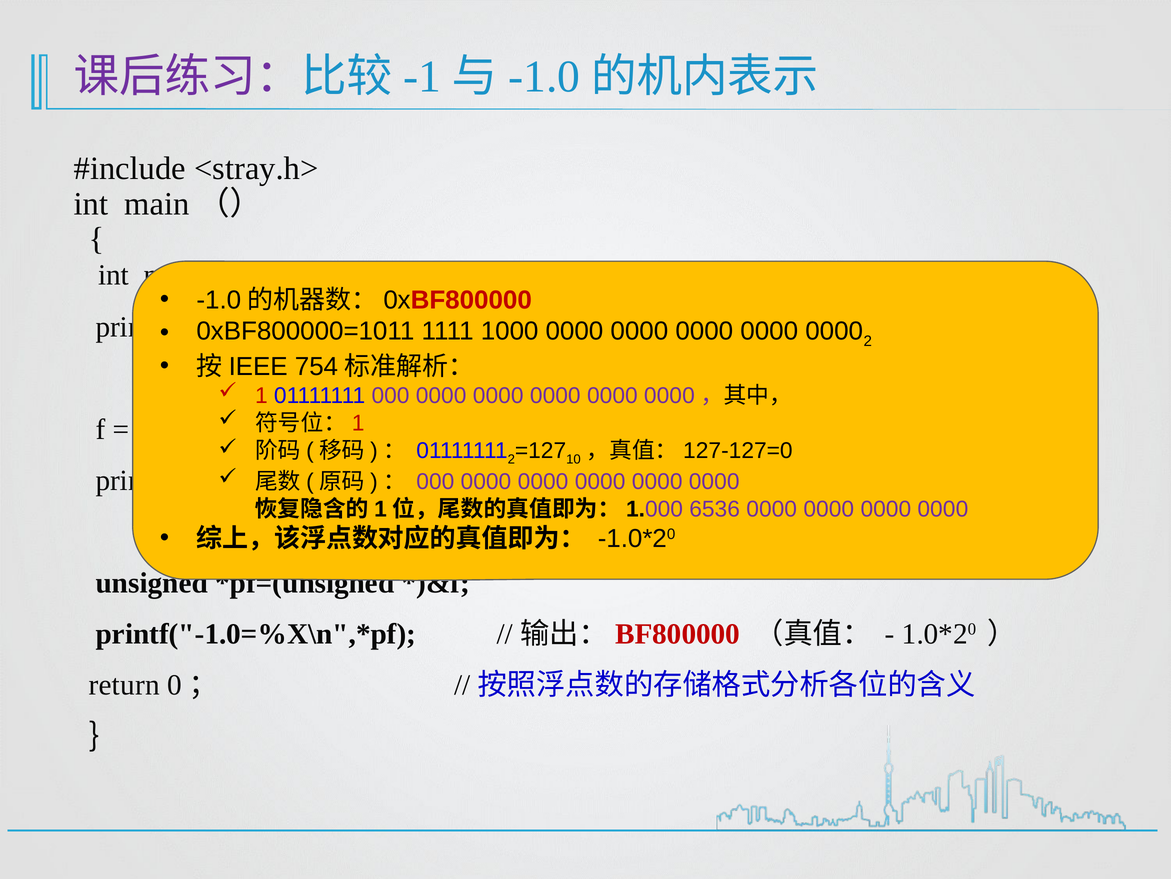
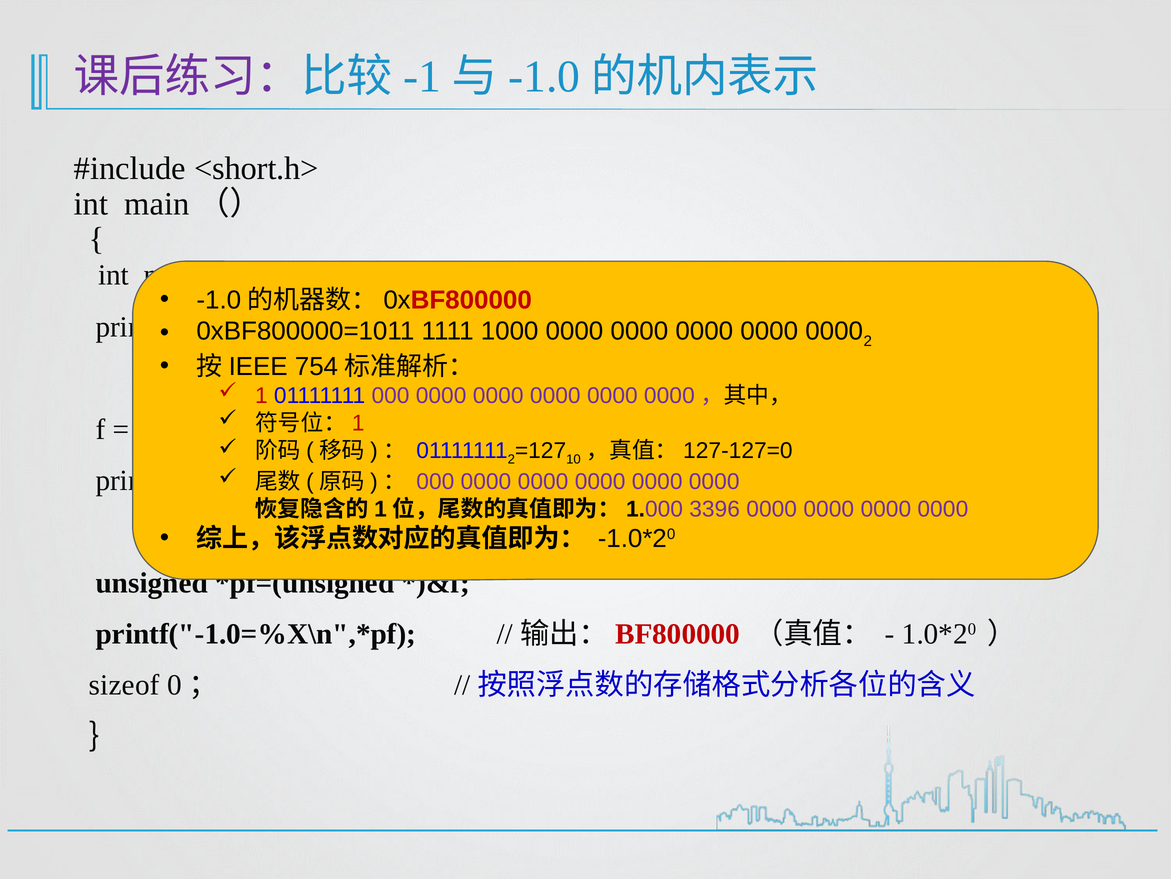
<stray.h>: <stray.h> -> <short.h>
6536: 6536 -> 3396
return: return -> sizeof
